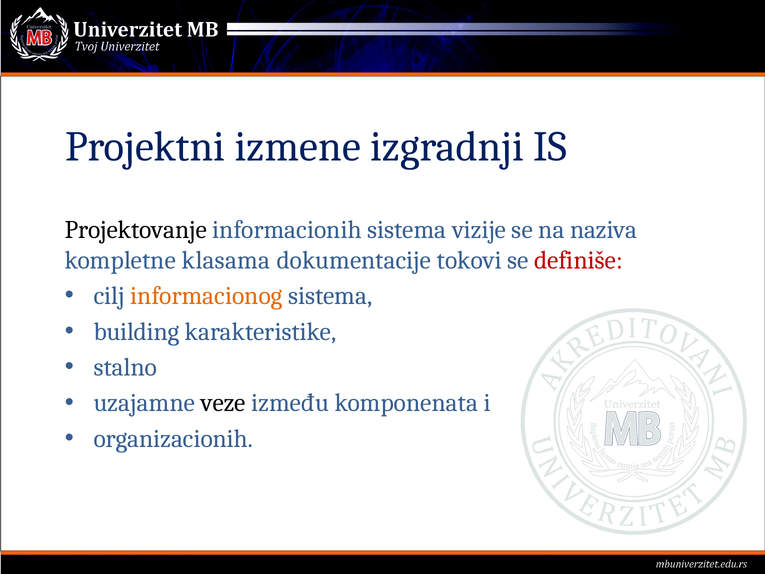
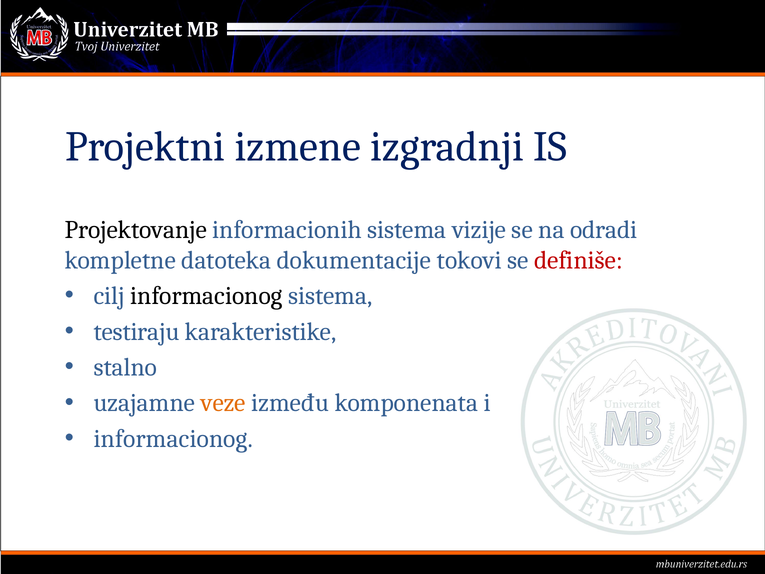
naziva: naziva -> odradi
klasama: klasama -> datoteka
informacionog at (206, 296) colour: orange -> black
building: building -> testiraju
veze colour: black -> orange
organizacionih at (173, 439): organizacionih -> informacionog
